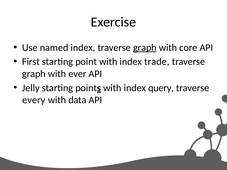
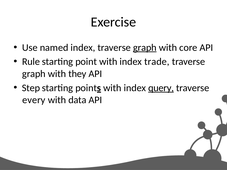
First: First -> Rule
ever: ever -> they
Jelly: Jelly -> Step
query underline: none -> present
